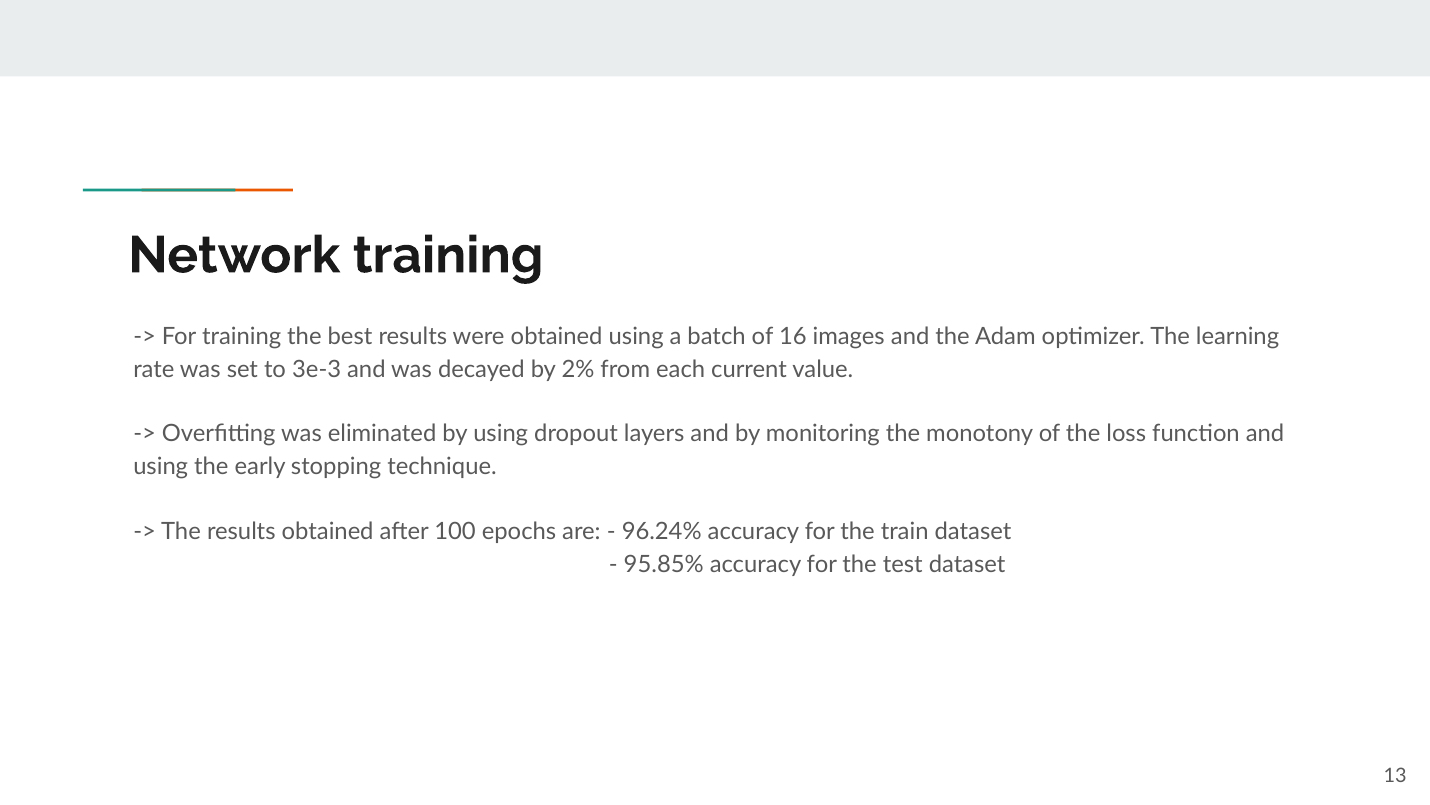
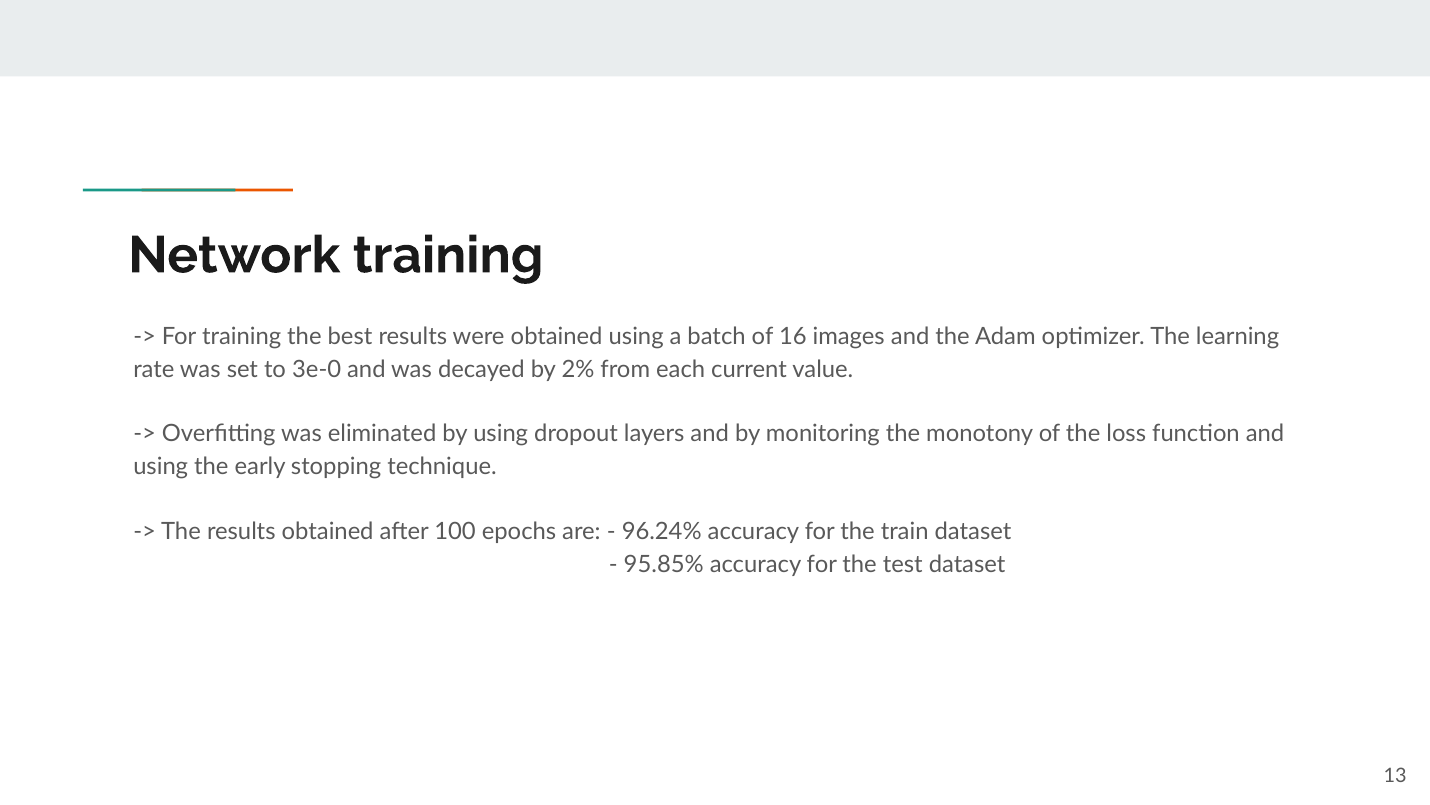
3e-3: 3e-3 -> 3e-0
